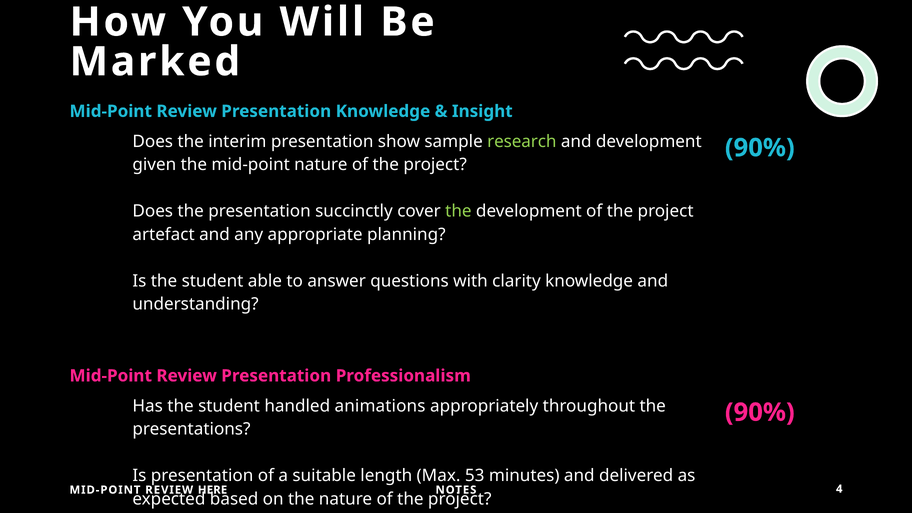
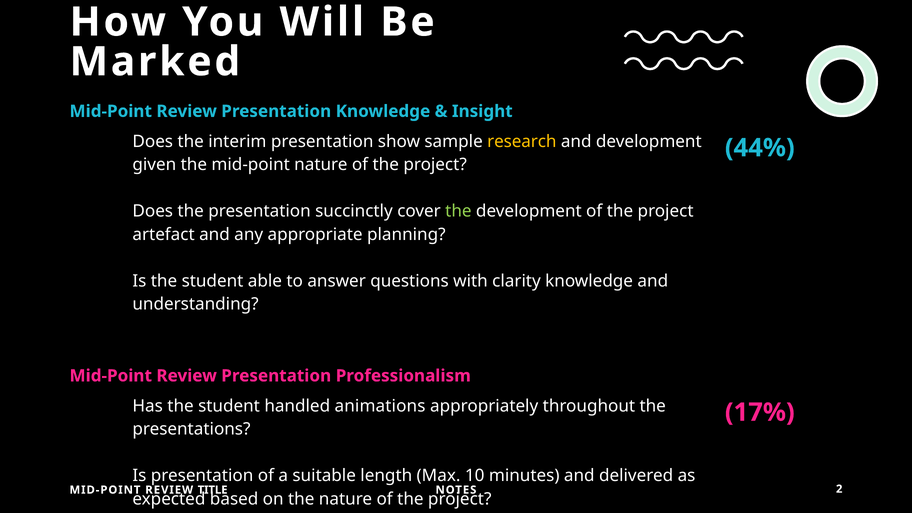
research colour: light green -> yellow
90% at (760, 148): 90% -> 44%
90% at (760, 412): 90% -> 17%
53: 53 -> 10
HERE: HERE -> TITLE
4: 4 -> 2
